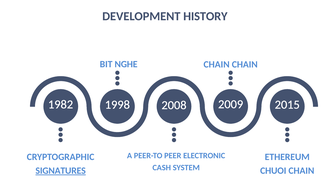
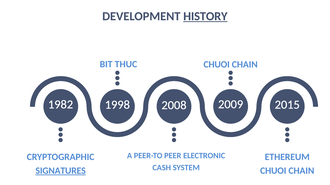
HISTORY underline: none -> present
NGHE: NGHE -> THUC
CHAIN at (217, 65): CHAIN -> CHUOI
